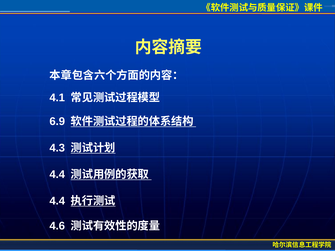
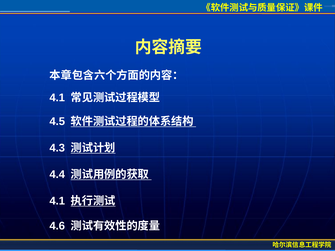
6.9: 6.9 -> 4.5
4.4 at (57, 201): 4.4 -> 4.1
